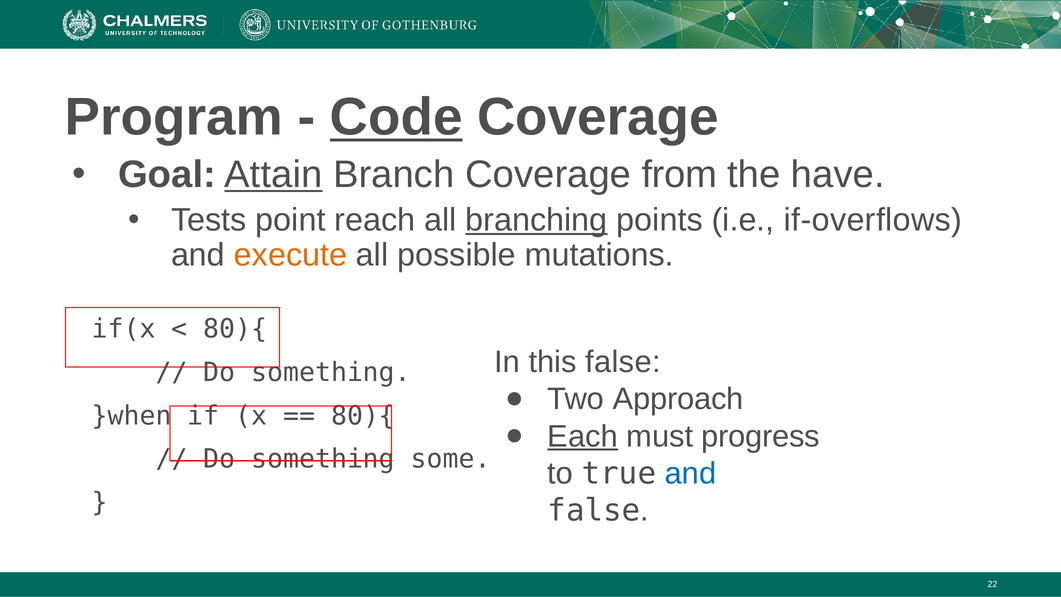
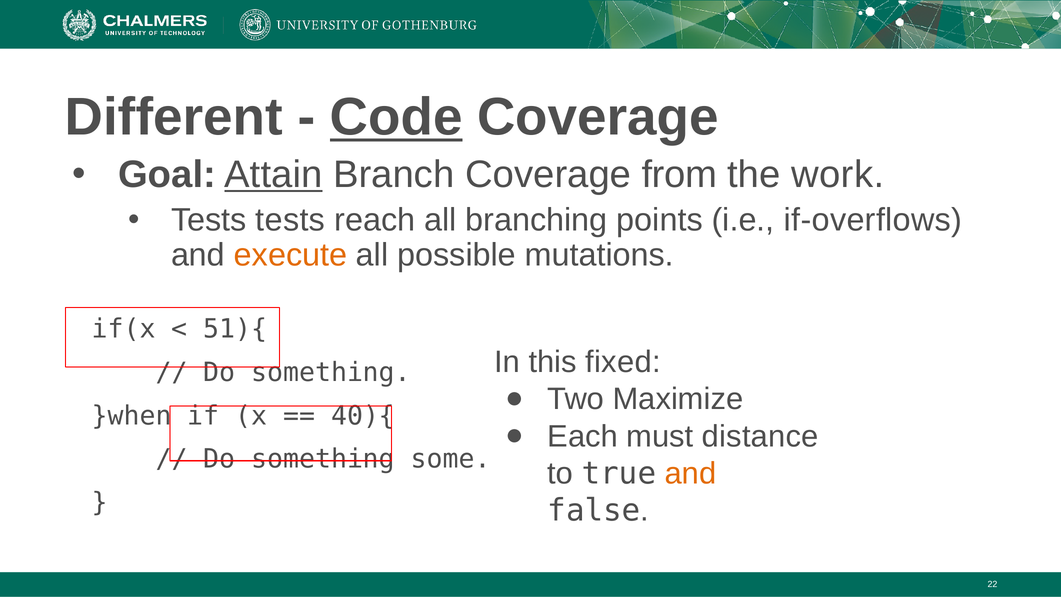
Program: Program -> Different
have: have -> work
Tests point: point -> tests
branching underline: present -> none
80){ at (235, 329): 80){ -> 51){
this false: false -> fixed
Approach: Approach -> Maximize
80){ at (363, 416): 80){ -> 40){
Each underline: present -> none
progress: progress -> distance
and at (690, 473) colour: blue -> orange
